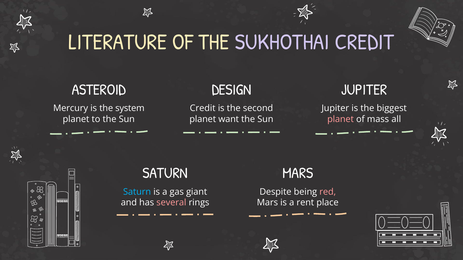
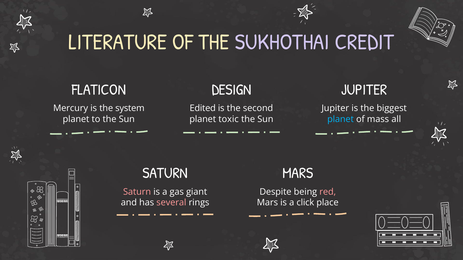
ASTEROID: ASTEROID -> FLATICON
Credit at (203, 109): Credit -> Edited
want: want -> toxic
planet at (341, 119) colour: pink -> light blue
Saturn at (137, 192) colour: light blue -> pink
rent: rent -> click
